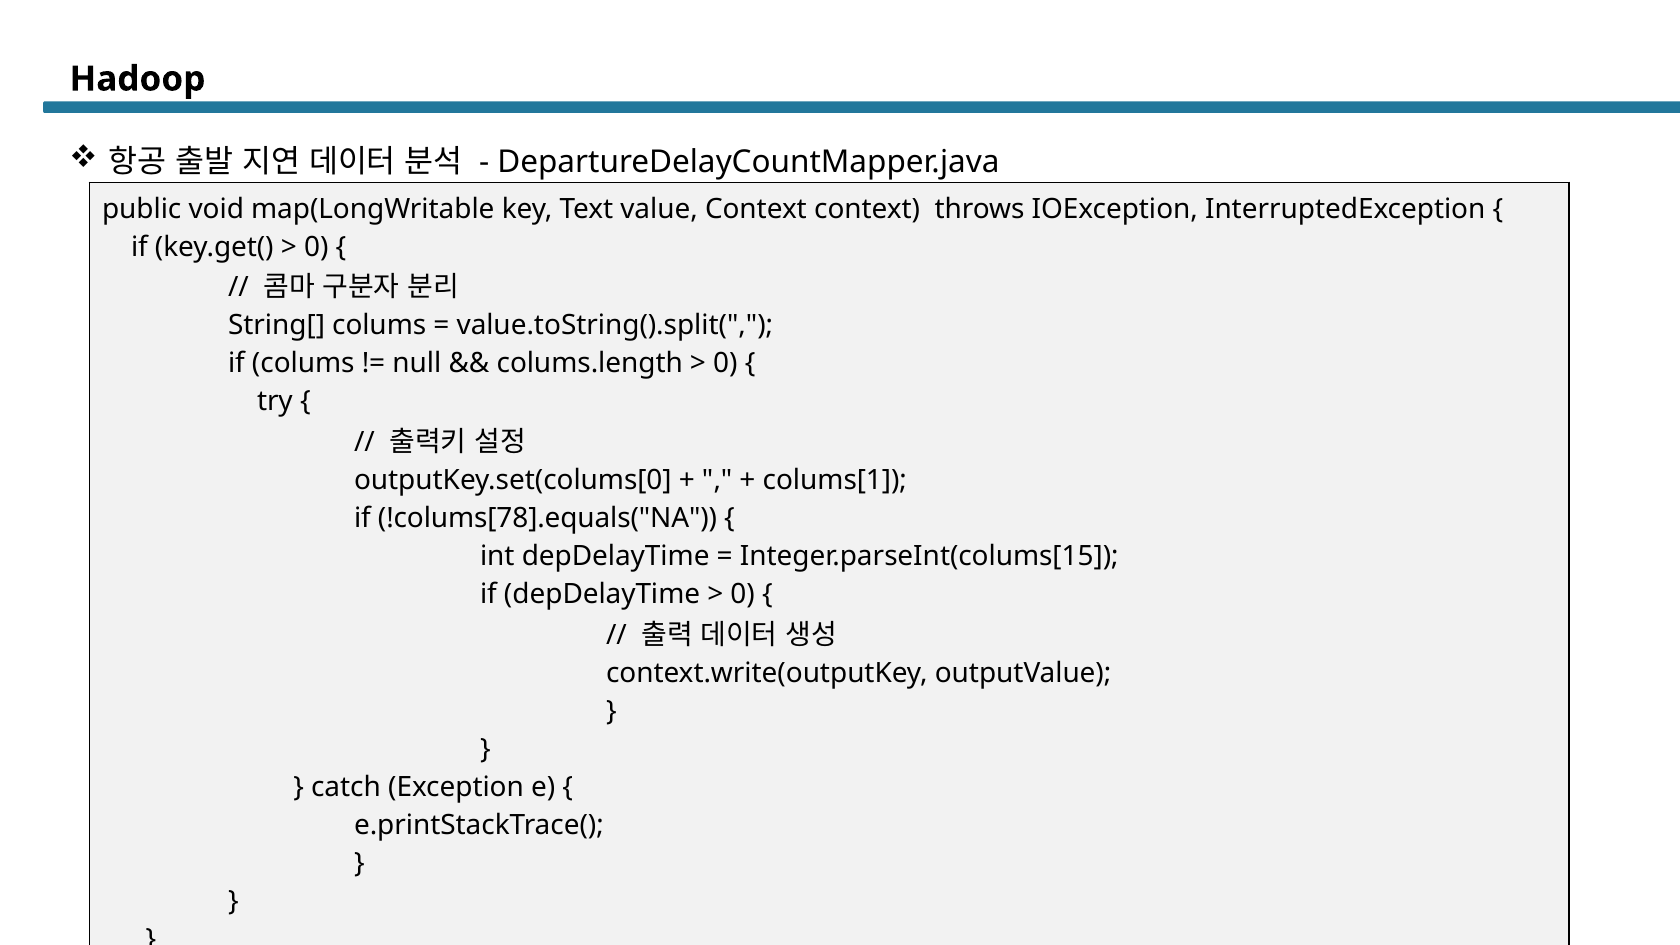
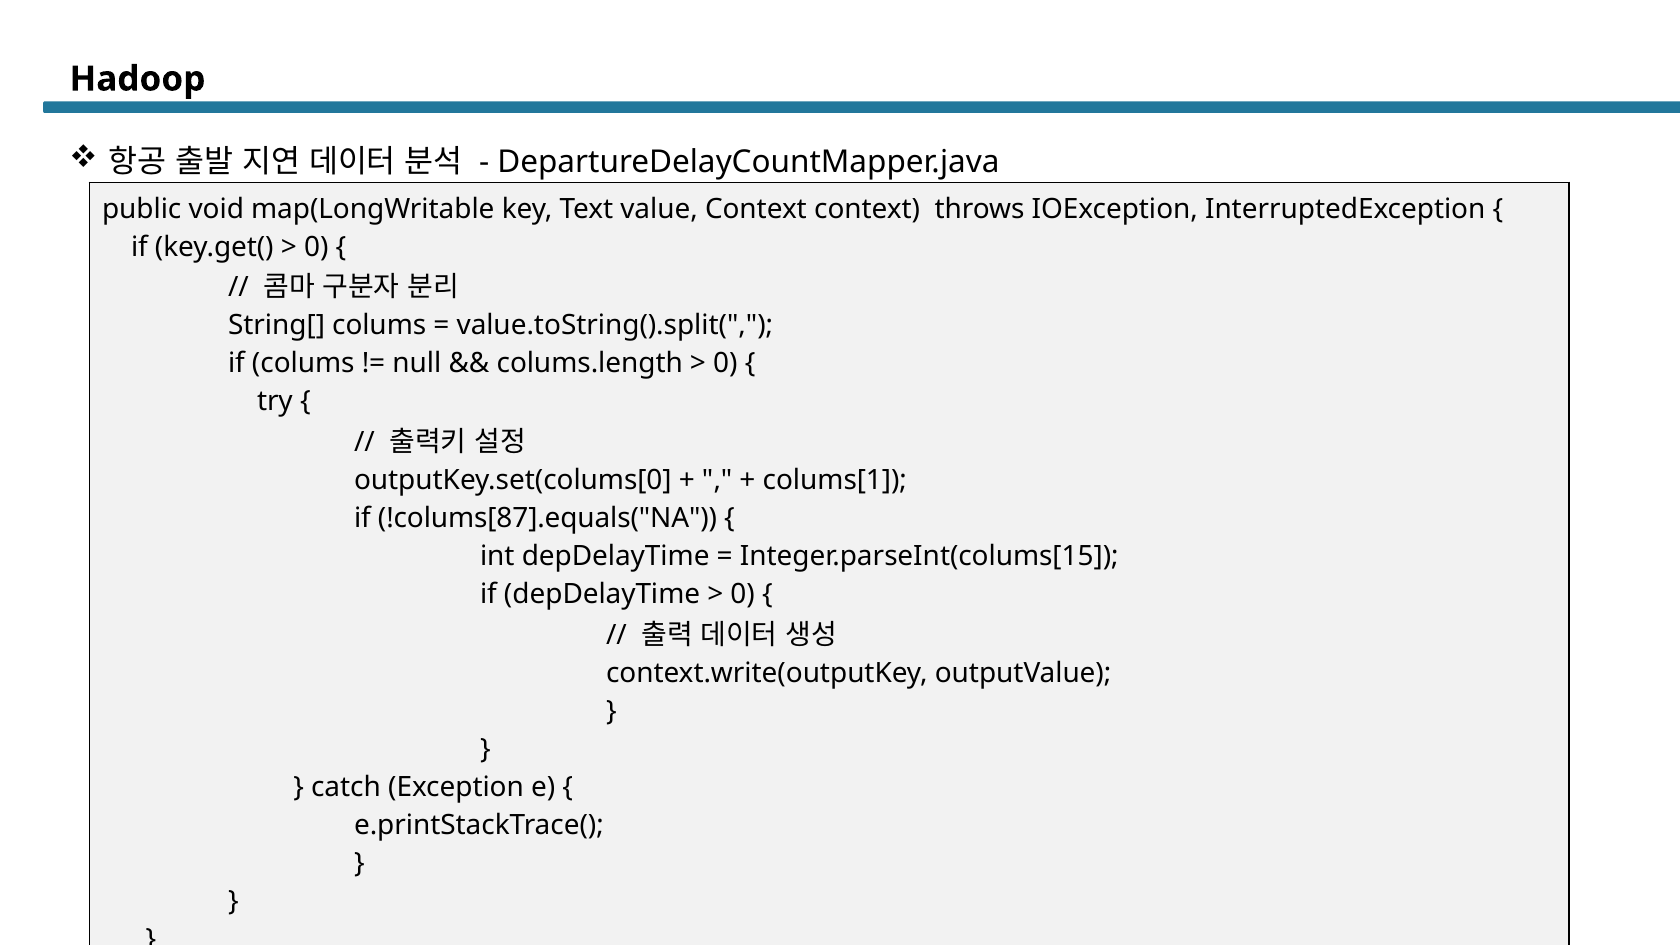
!colums[78].equals("NA: !colums[78].equals("NA -> !colums[87].equals("NA
